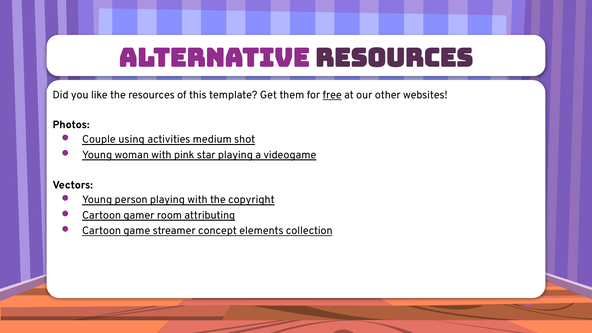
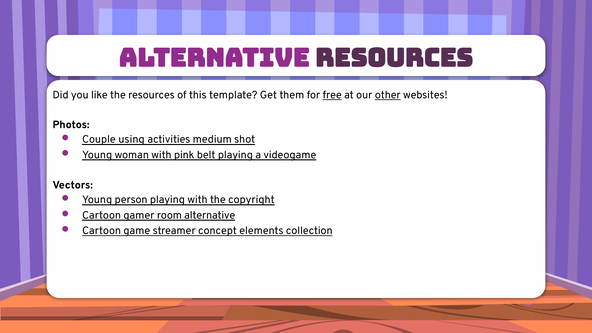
other underline: none -> present
star: star -> belt
room attributing: attributing -> alternative
